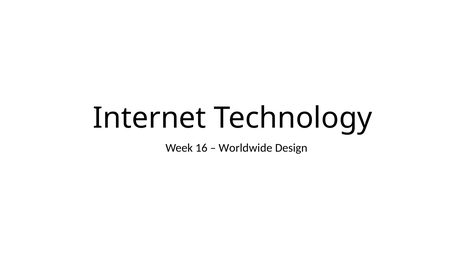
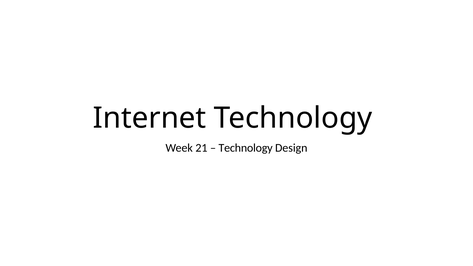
16: 16 -> 21
Worldwide at (245, 148): Worldwide -> Technology
